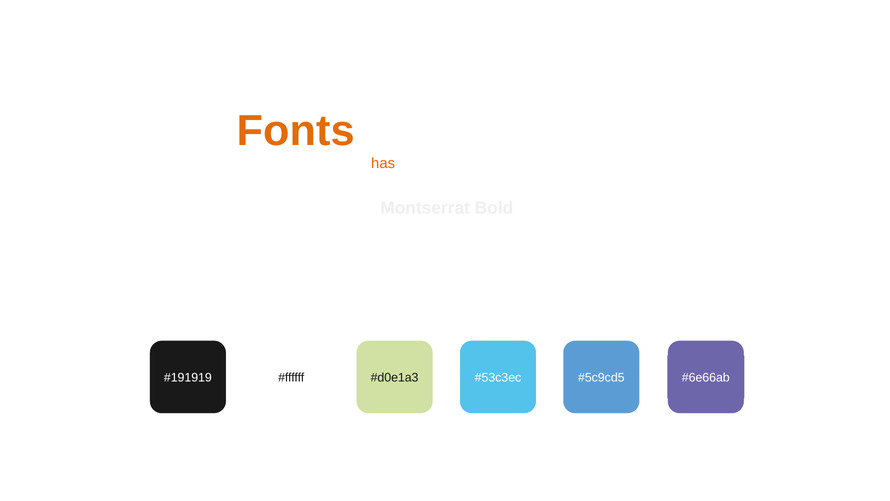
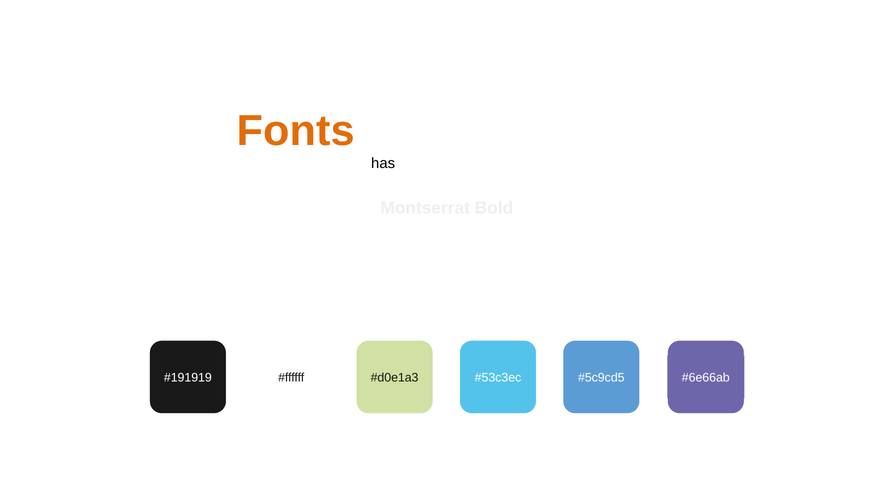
has colour: orange -> black
